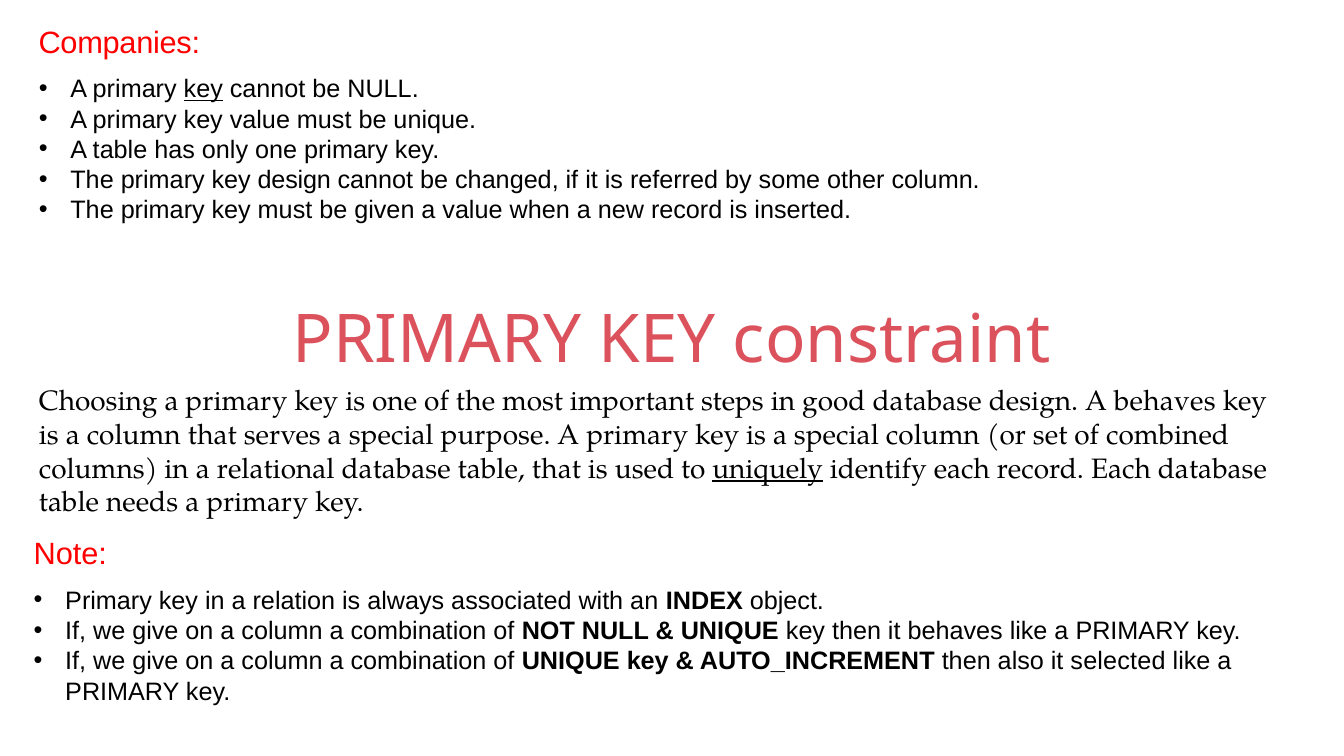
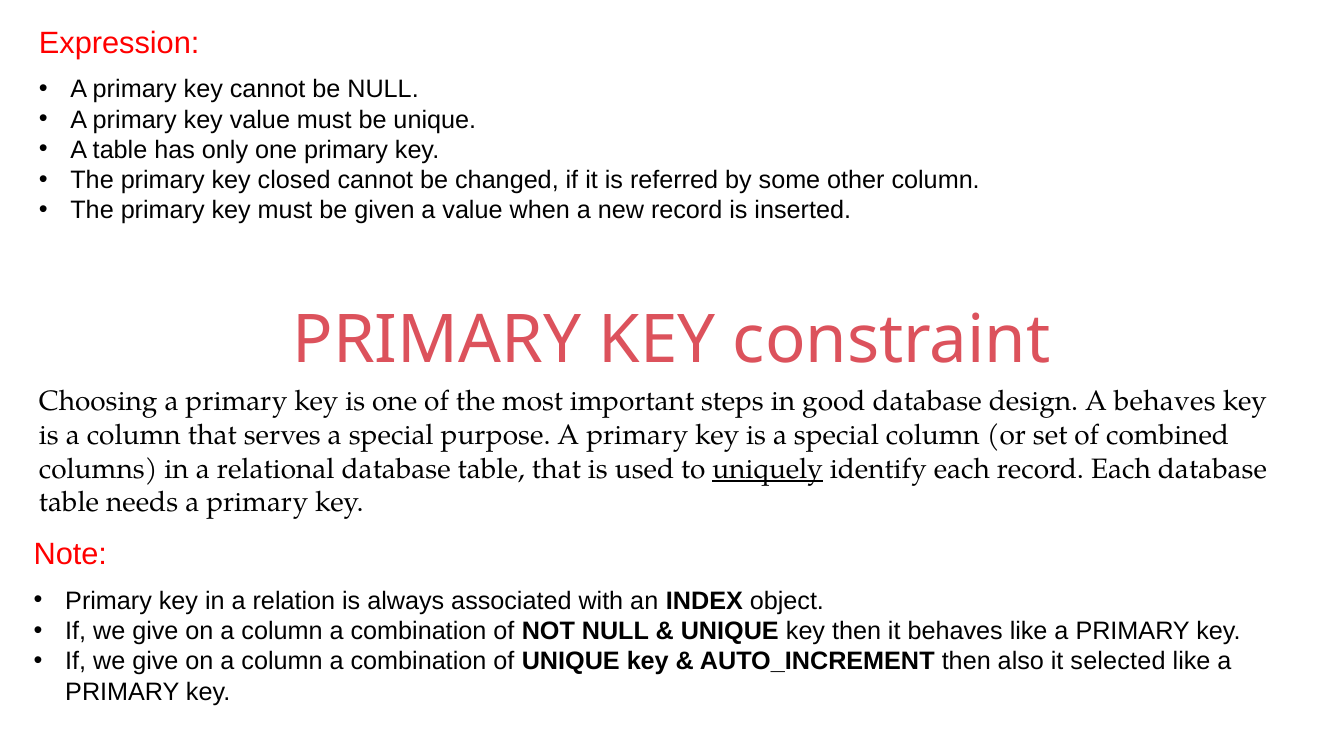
Companies: Companies -> Expression
key at (203, 90) underline: present -> none
key design: design -> closed
